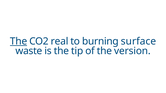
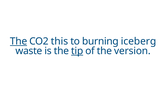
real: real -> this
surface: surface -> iceberg
tip underline: none -> present
